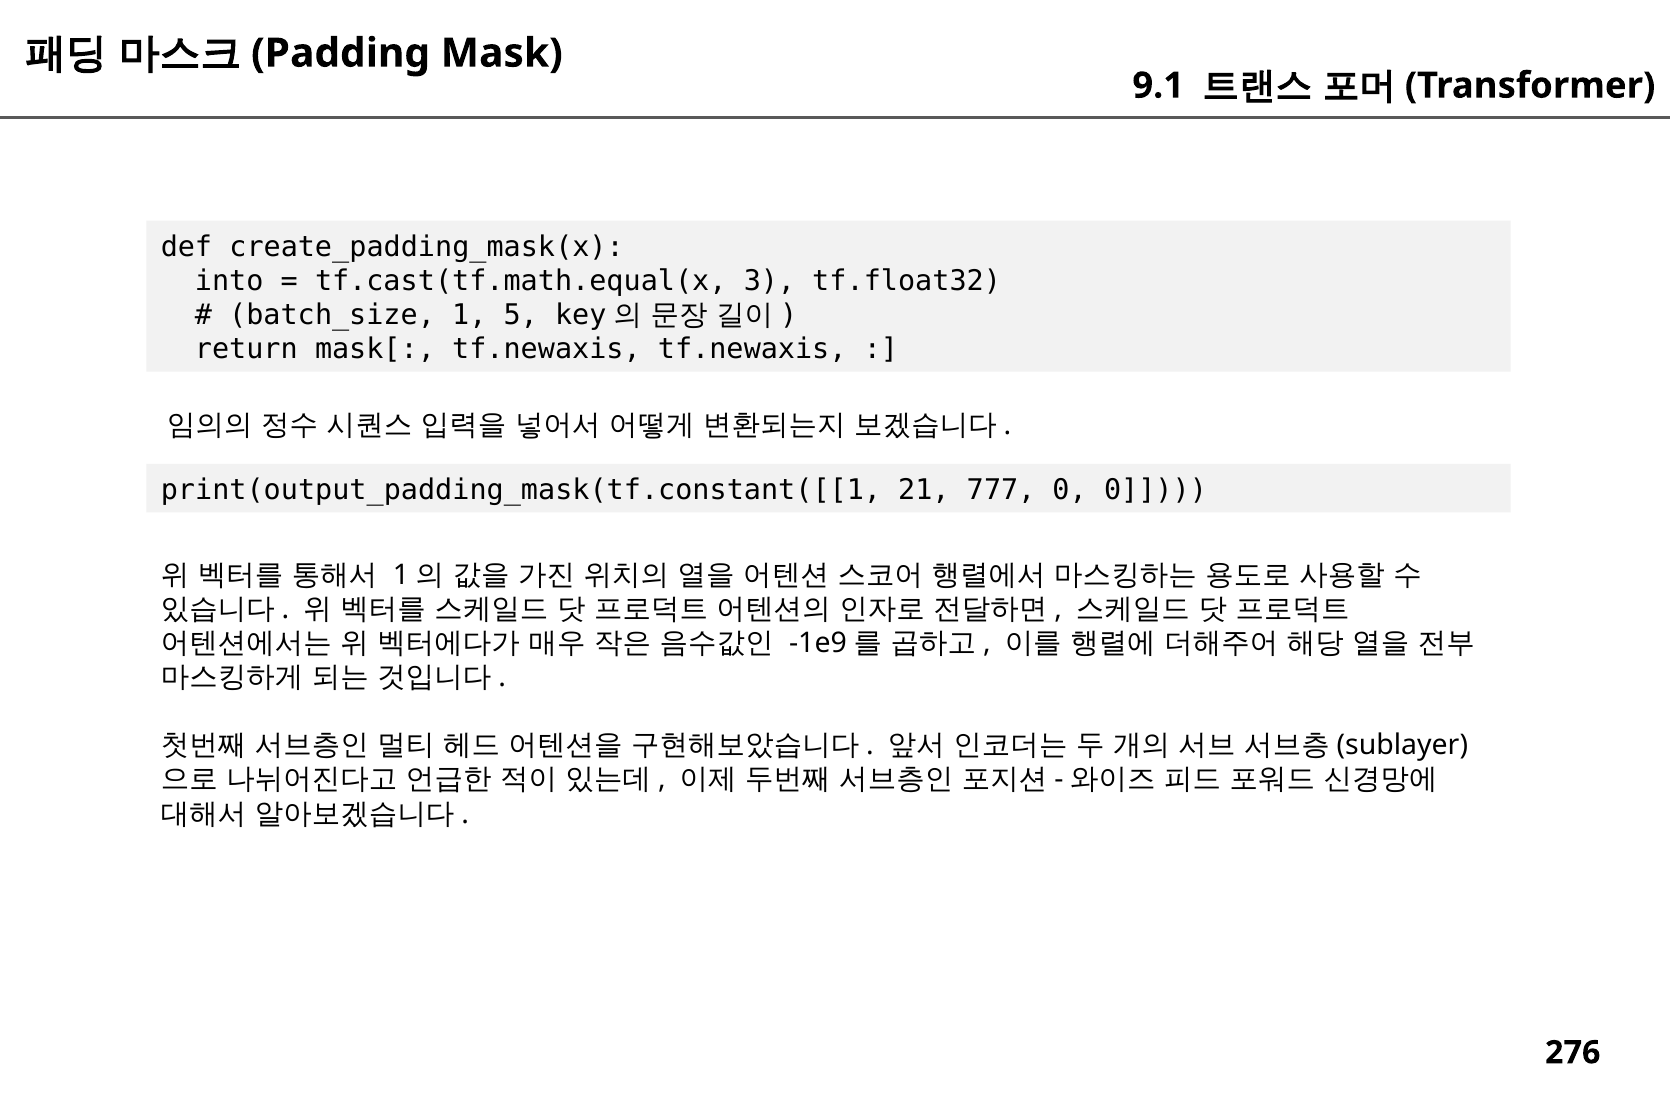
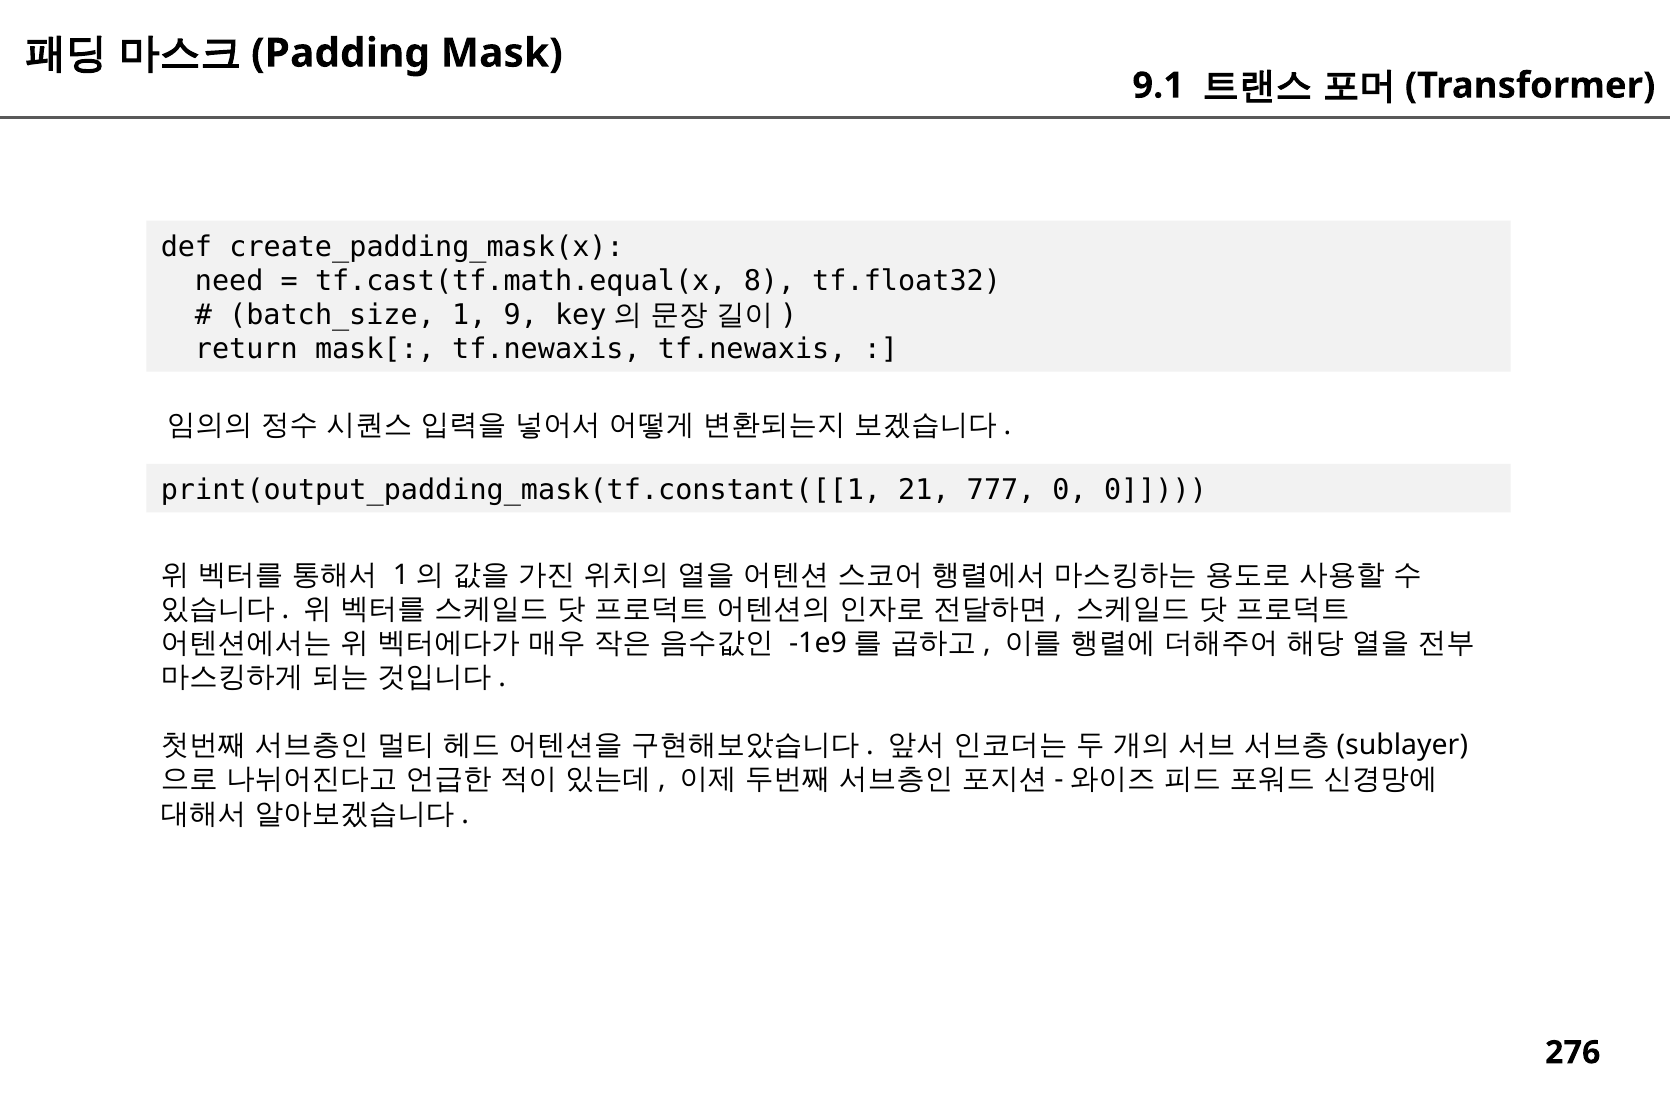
into: into -> need
3: 3 -> 8
5: 5 -> 9
